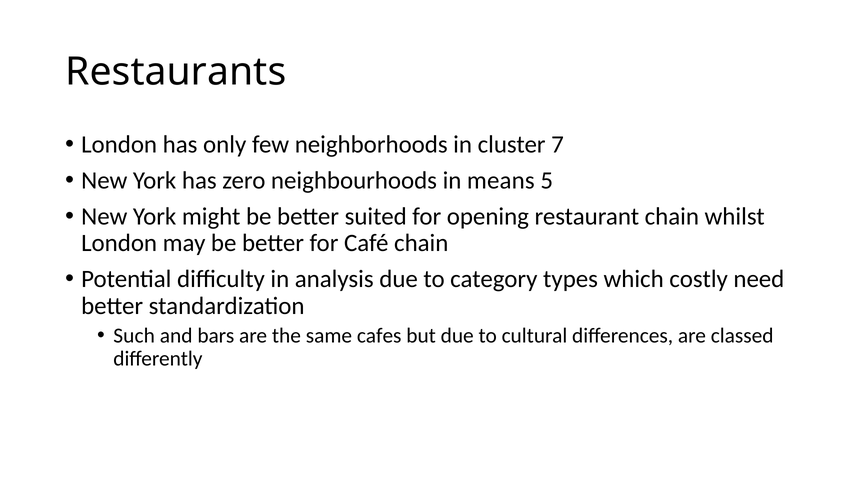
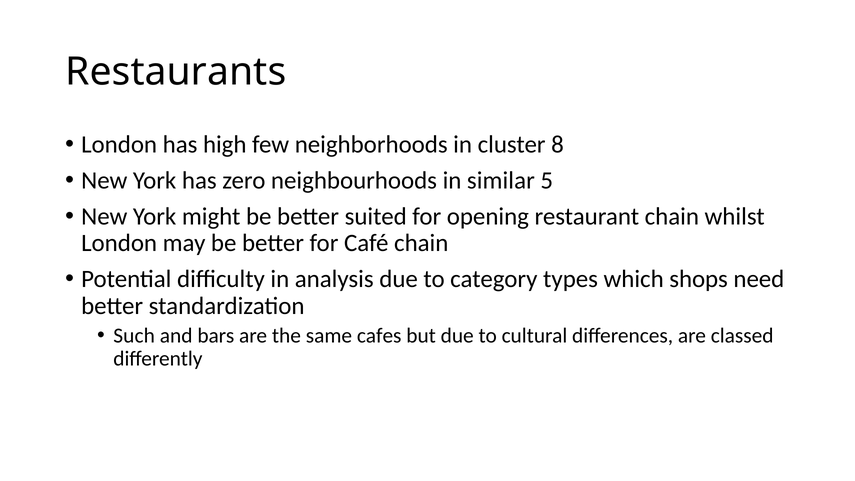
only: only -> high
7: 7 -> 8
means: means -> similar
costly: costly -> shops
